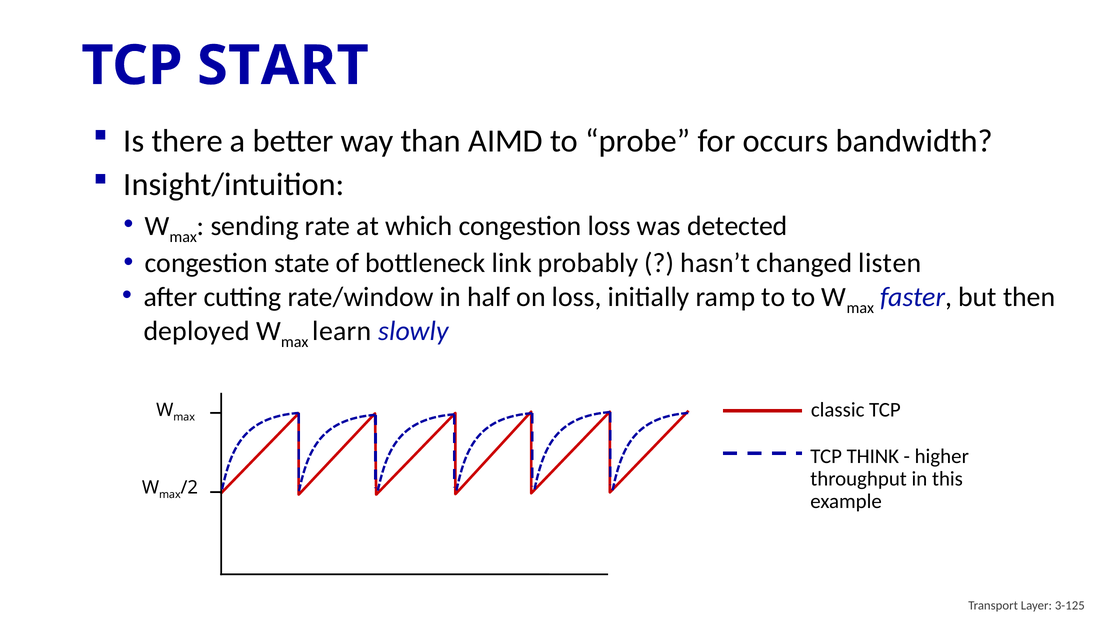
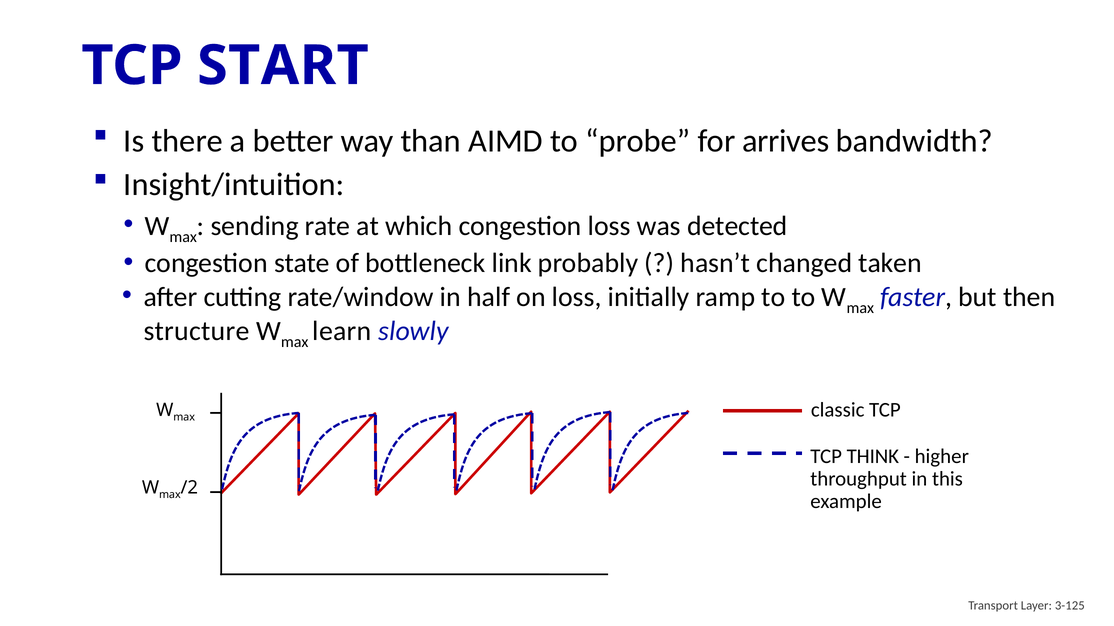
occurs: occurs -> arrives
listen: listen -> taken
deployed: deployed -> structure
